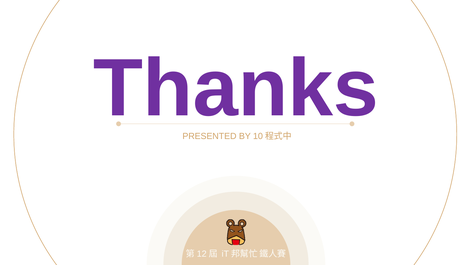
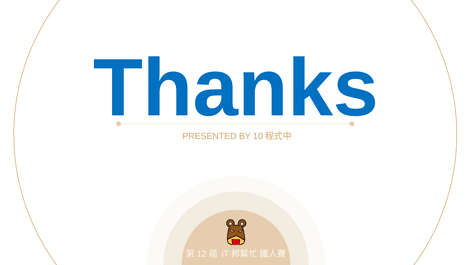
Thanks colour: purple -> blue
